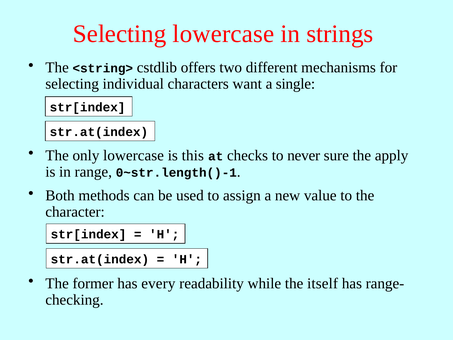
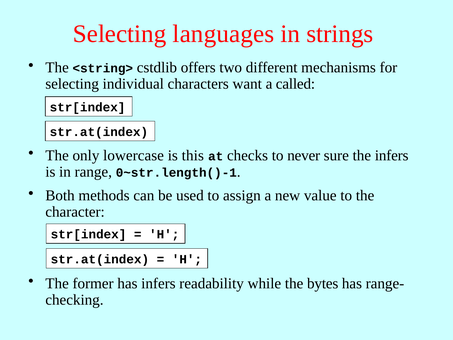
Selecting lowercase: lowercase -> languages
single: single -> called
the apply: apply -> infers
has every: every -> infers
itself: itself -> bytes
